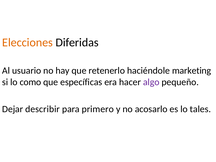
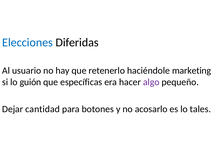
Elecciones colour: orange -> blue
como: como -> guión
describir: describir -> cantidad
primero: primero -> botones
